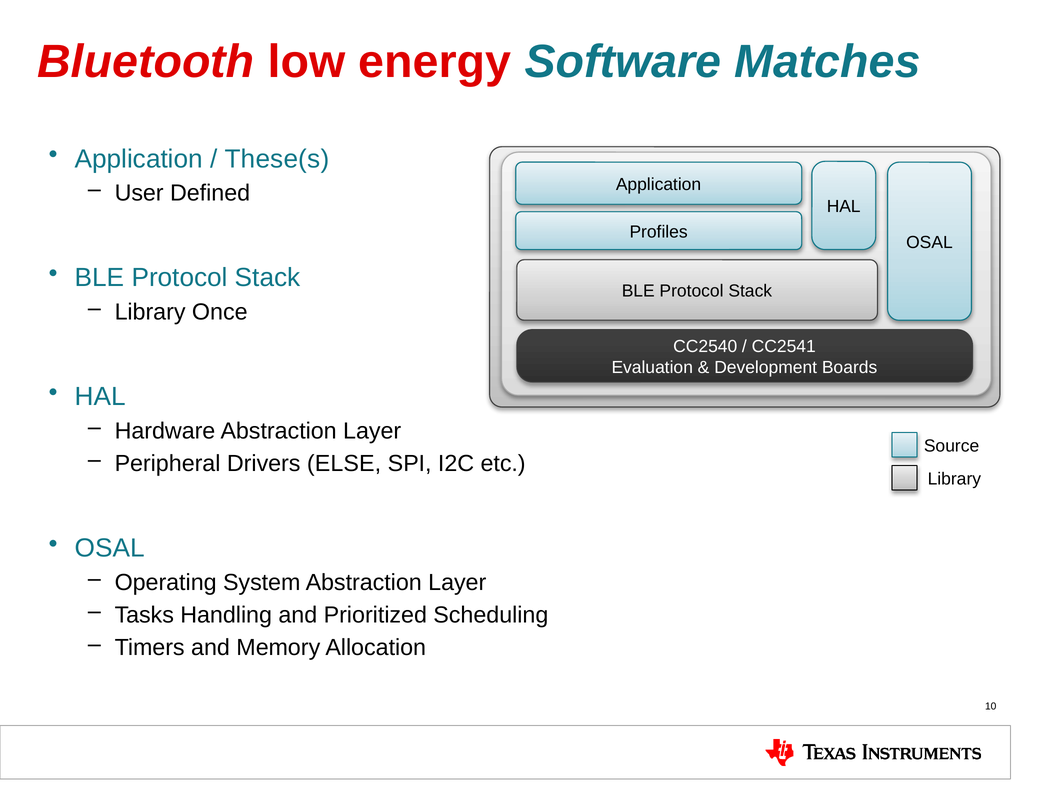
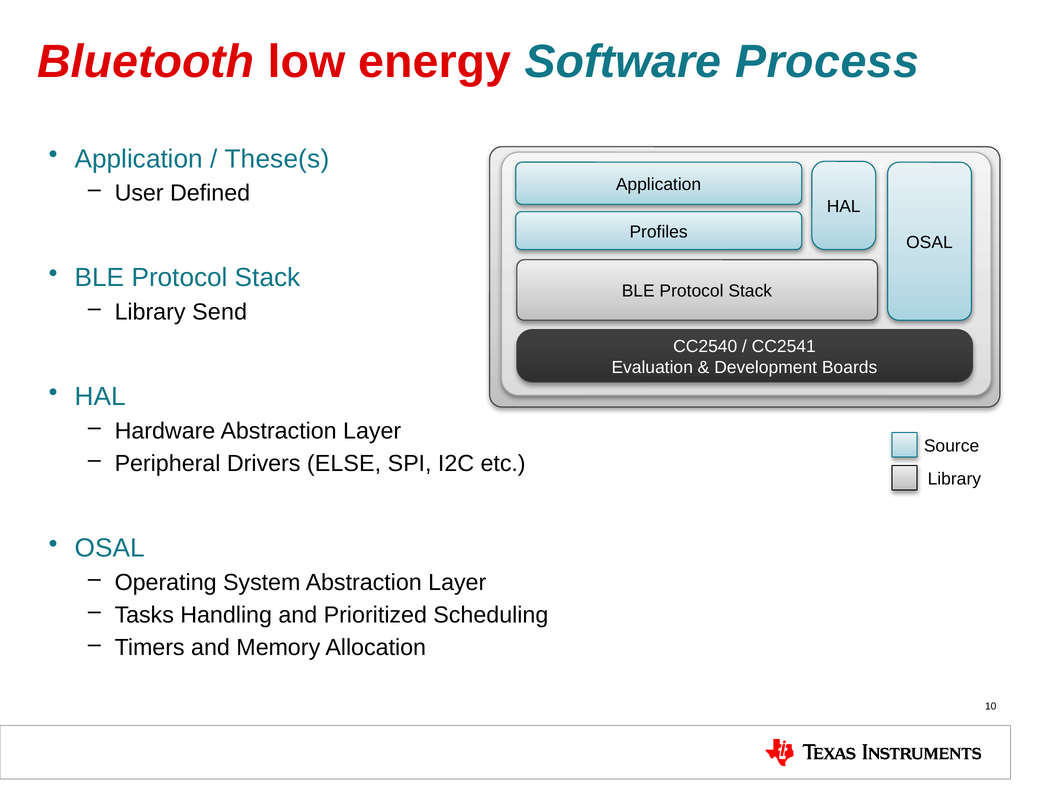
Matches: Matches -> Process
Once: Once -> Send
